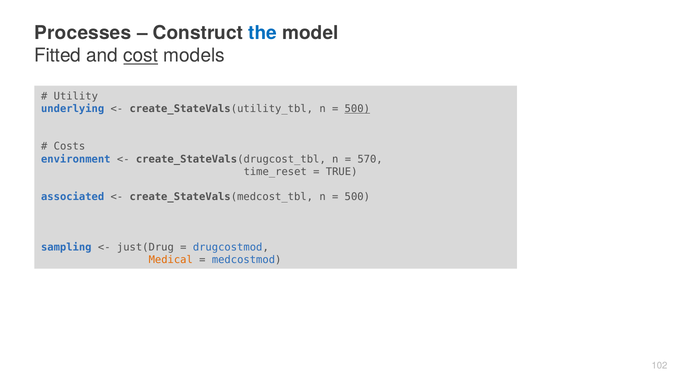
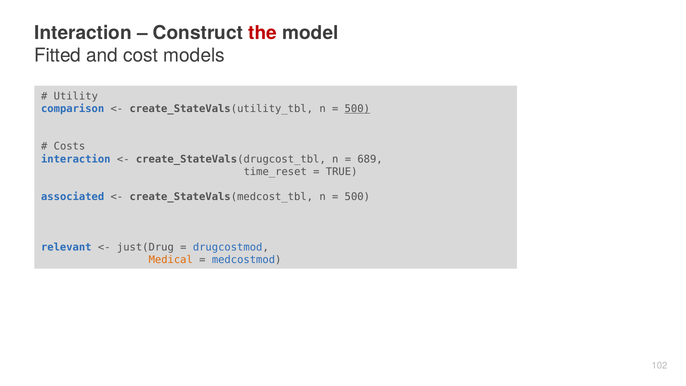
Processes at (83, 33): Processes -> Interaction
the colour: blue -> red
cost underline: present -> none
underlying: underlying -> comparison
environment at (76, 159): environment -> interaction
570: 570 -> 689
sampling: sampling -> relevant
